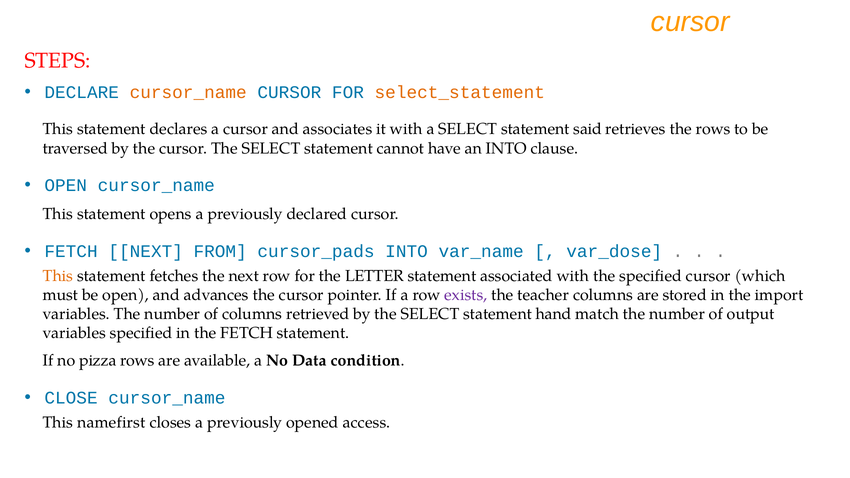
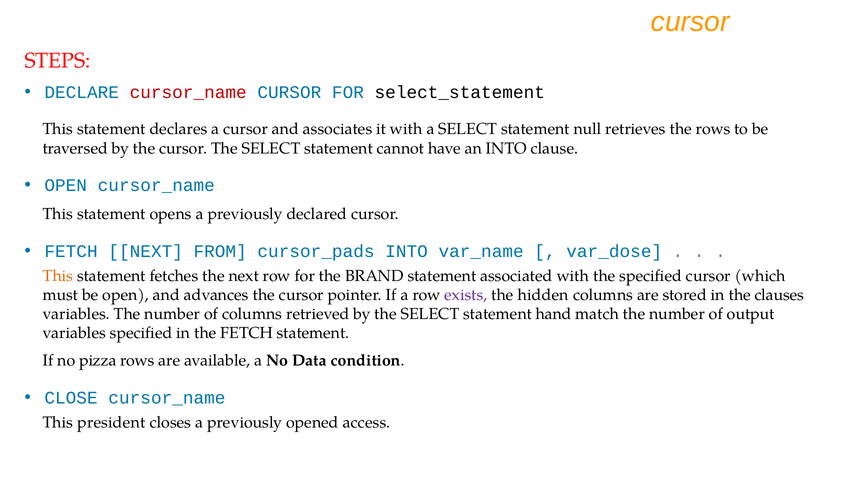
cursor_name at (188, 92) colour: orange -> red
select_statement colour: orange -> black
said: said -> null
LETTER: LETTER -> BRAND
teacher: teacher -> hidden
import: import -> clauses
namefirst: namefirst -> president
